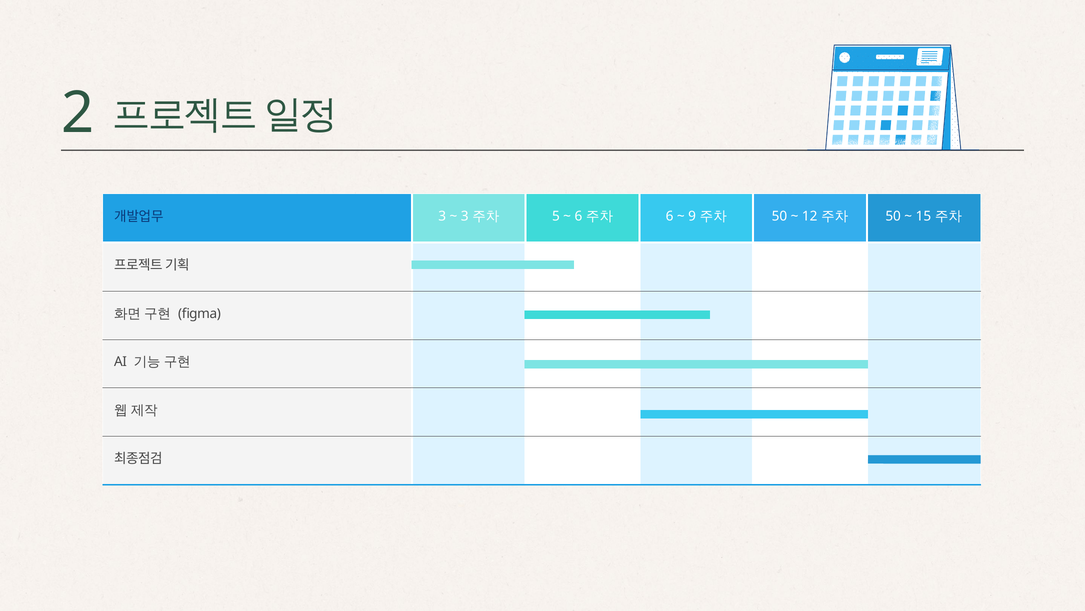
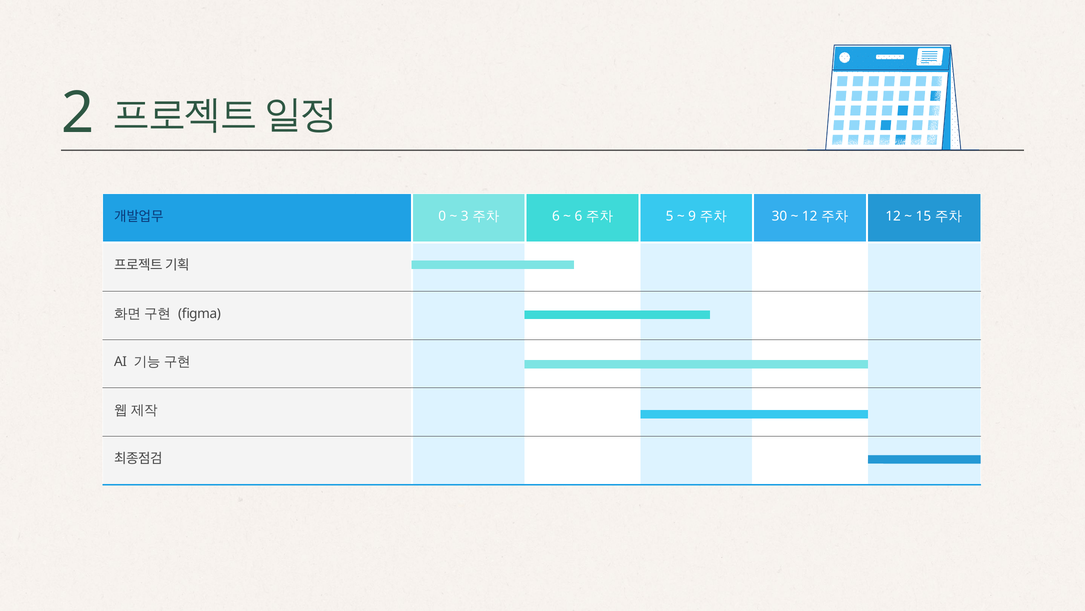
3 at (442, 216): 3 -> 0
5 at (556, 216): 5 -> 6
6 at (670, 216): 6 -> 5
50 at (779, 216): 50 -> 30
50 at (893, 216): 50 -> 12
